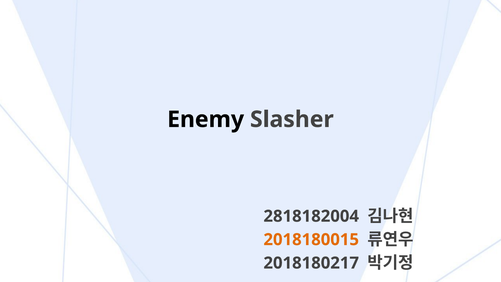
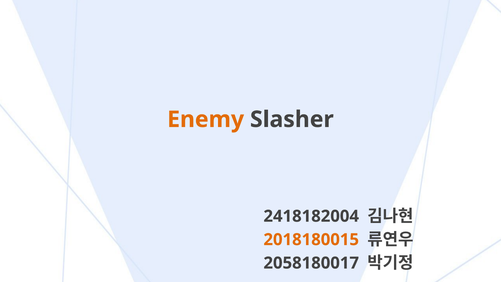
Enemy colour: black -> orange
2818182004: 2818182004 -> 2418182004
2018180217: 2018180217 -> 2058180017
